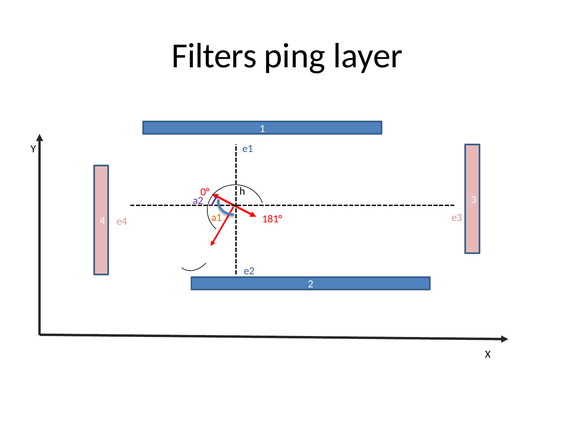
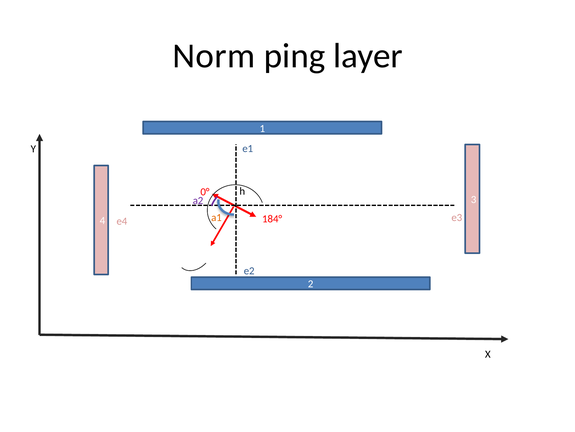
Filters: Filters -> Norm
181°: 181° -> 184°
